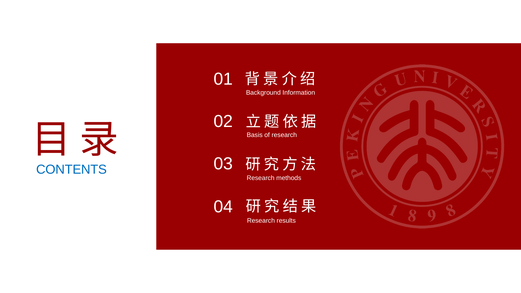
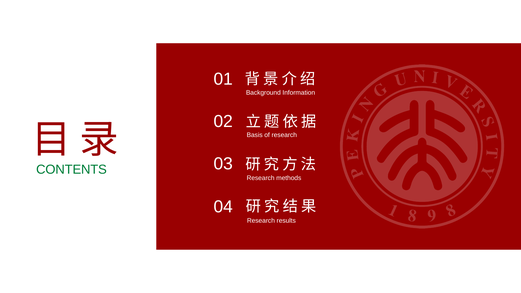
CONTENTS colour: blue -> green
